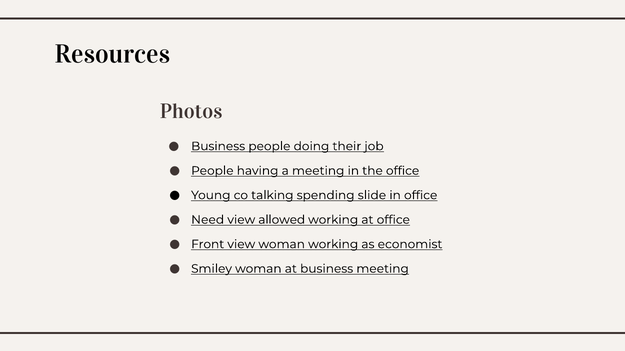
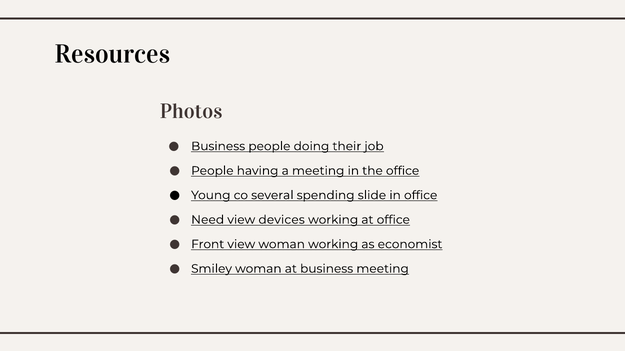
talking: talking -> several
allowed: allowed -> devices
